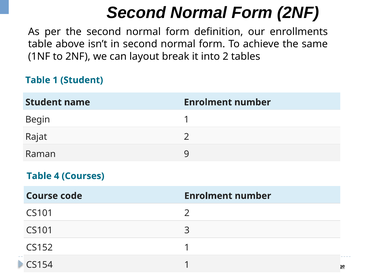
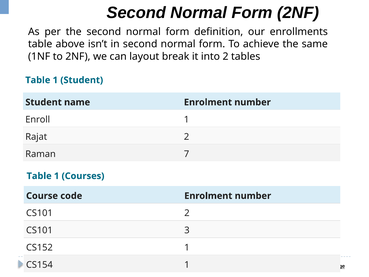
Begin: Begin -> Enroll
9: 9 -> 7
4 at (57, 176): 4 -> 1
